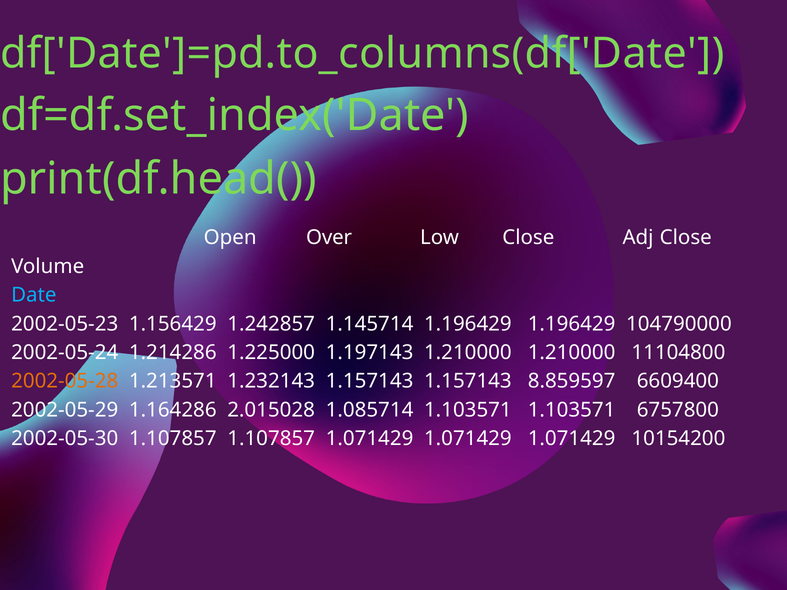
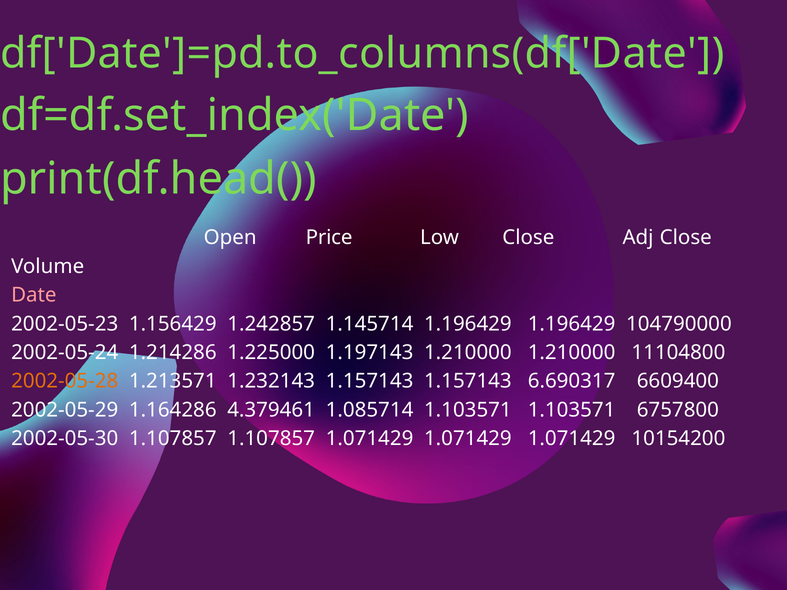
Over: Over -> Price
Date colour: light blue -> pink
8.859597: 8.859597 -> 6.690317
2.015028: 2.015028 -> 4.379461
